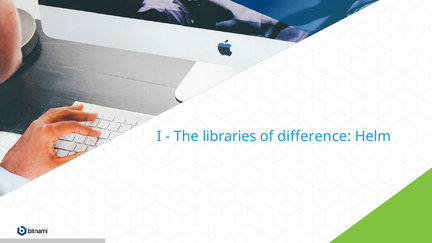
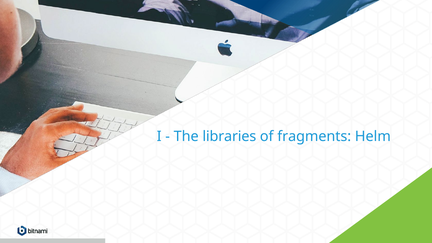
difference: difference -> fragments
